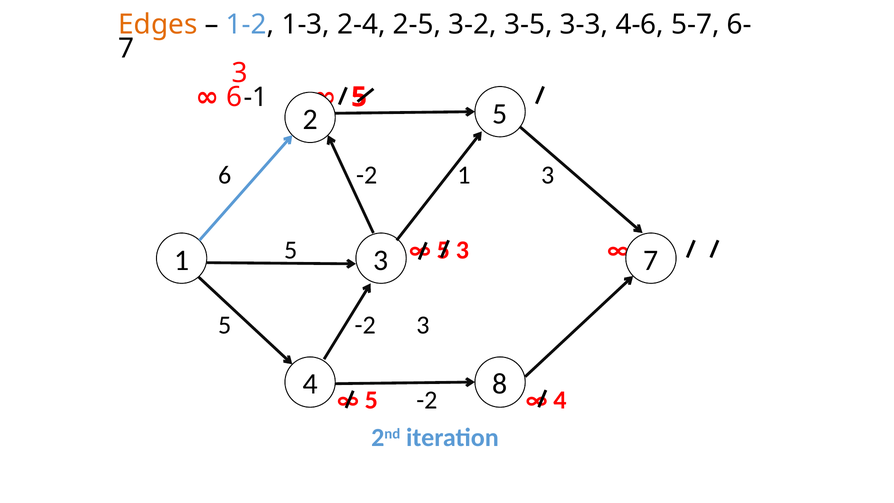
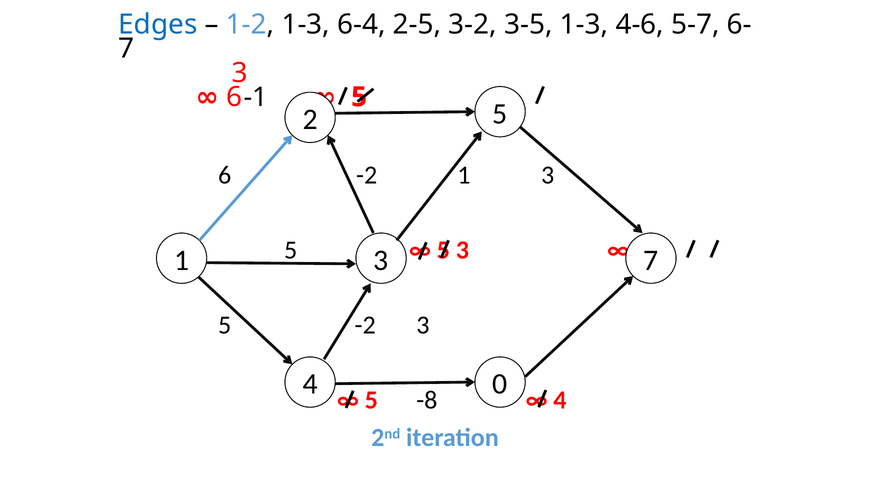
Edges colour: orange -> blue
2-4: 2-4 -> 6-4
3-5 3-3: 3-3 -> 1-3
4 8: 8 -> 0
-2 at (427, 400): -2 -> -8
